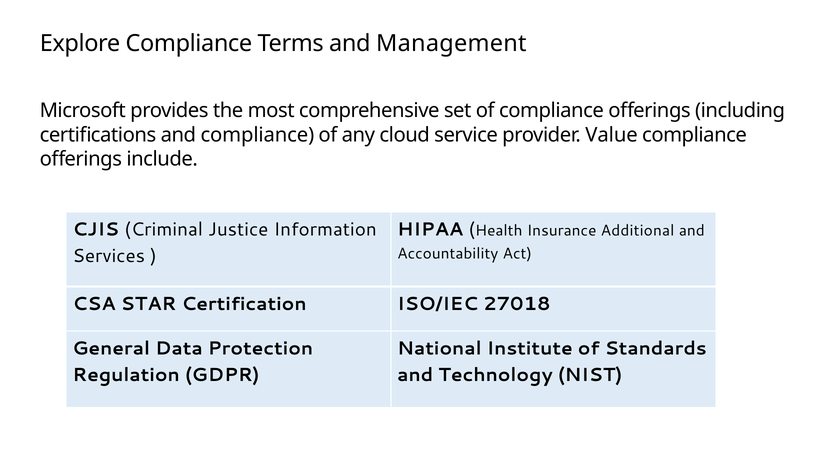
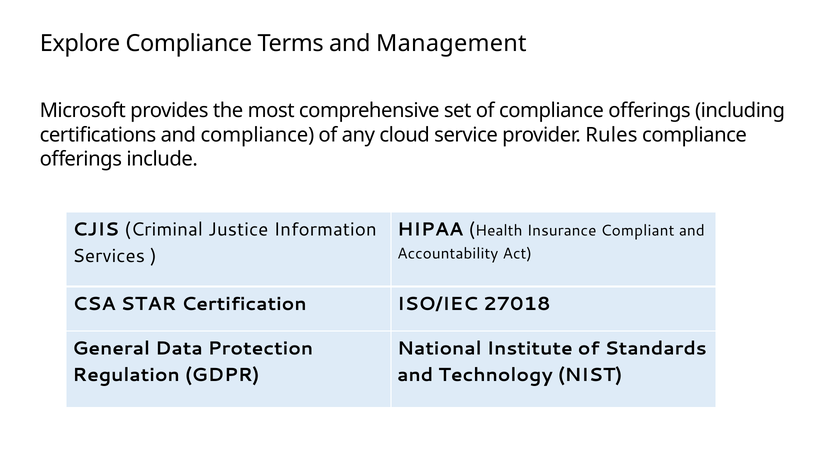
Value: Value -> Rules
Additional: Additional -> Compliant
